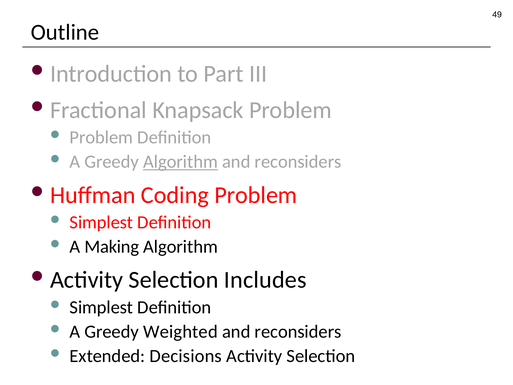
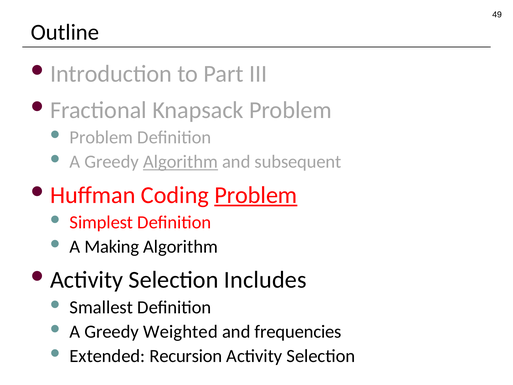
reconsiders at (298, 162): reconsiders -> subsequent
Problem at (256, 195) underline: none -> present
Simplest at (101, 307): Simplest -> Smallest
reconsiders at (298, 332): reconsiders -> frequencies
Decisions: Decisions -> Recursion
